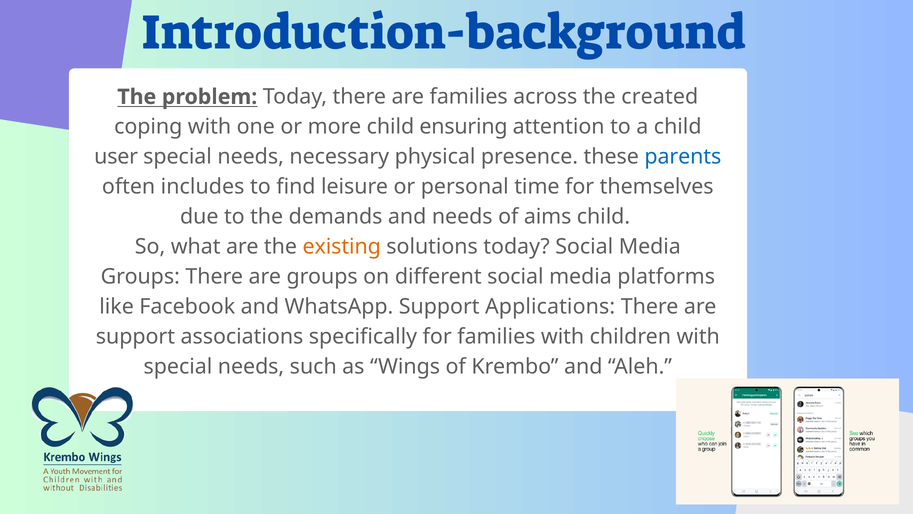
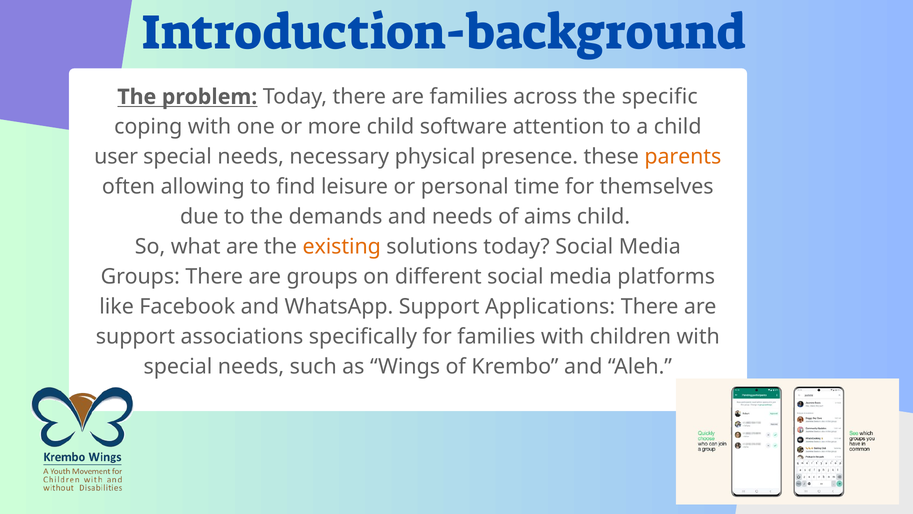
created: created -> specific
ensuring: ensuring -> software
parents colour: blue -> orange
includes: includes -> allowing
